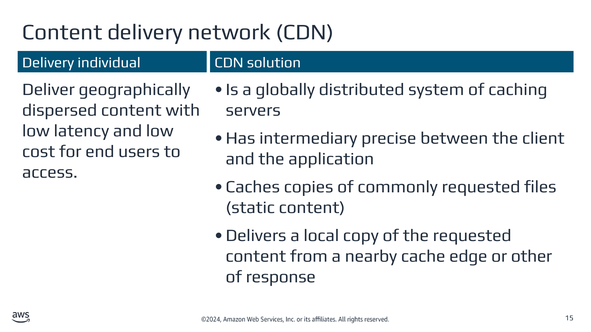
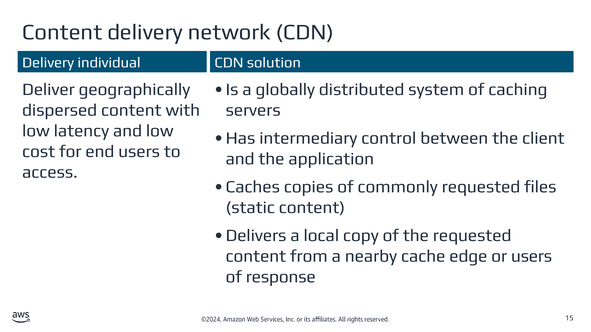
precise: precise -> control
or other: other -> users
